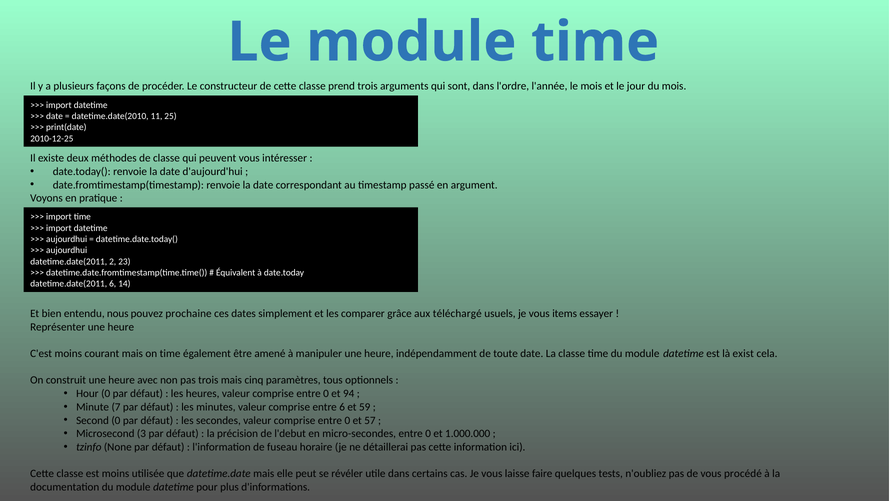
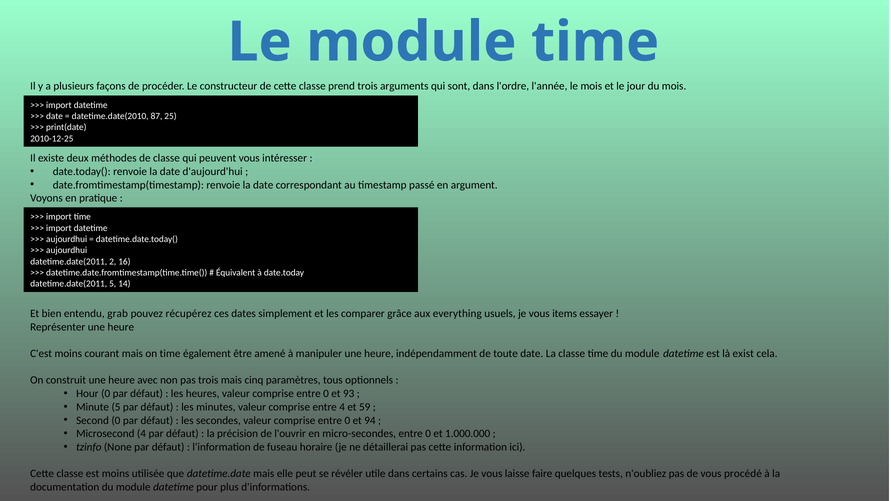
11: 11 -> 87
23: 23 -> 16
datetime.date(2011 6: 6 -> 5
nous: nous -> grab
prochaine: prochaine -> récupérez
téléchargé: téléchargé -> everything
94: 94 -> 93
Minute 7: 7 -> 5
entre 6: 6 -> 4
57: 57 -> 94
Microsecond 3: 3 -> 4
l'debut: l'debut -> l'ouvrir
